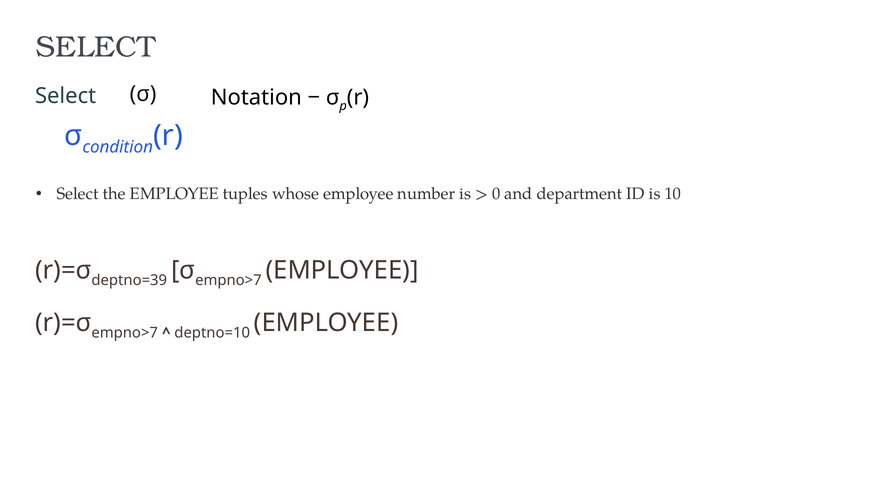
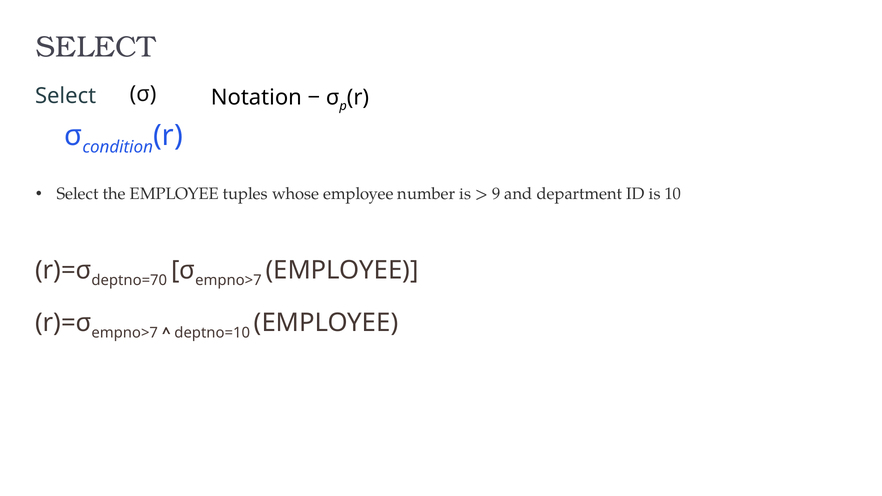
0: 0 -> 9
deptno=39: deptno=39 -> deptno=70
